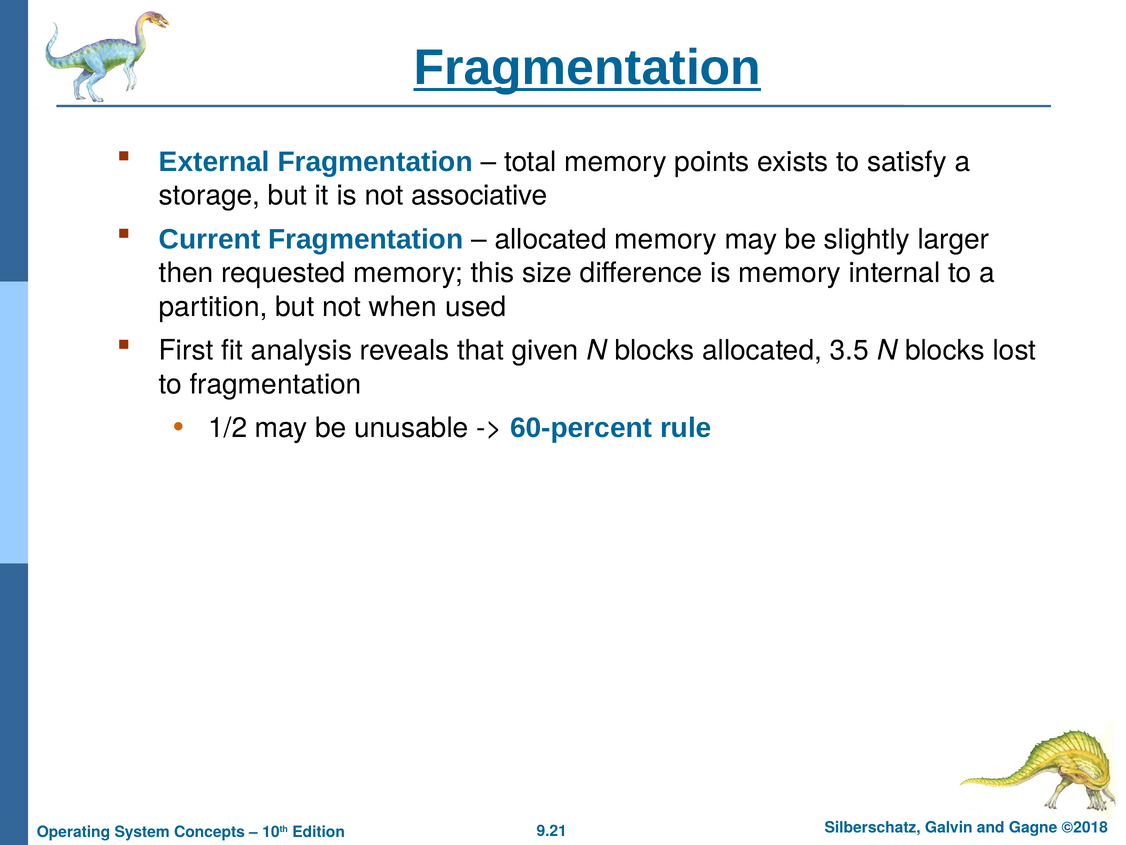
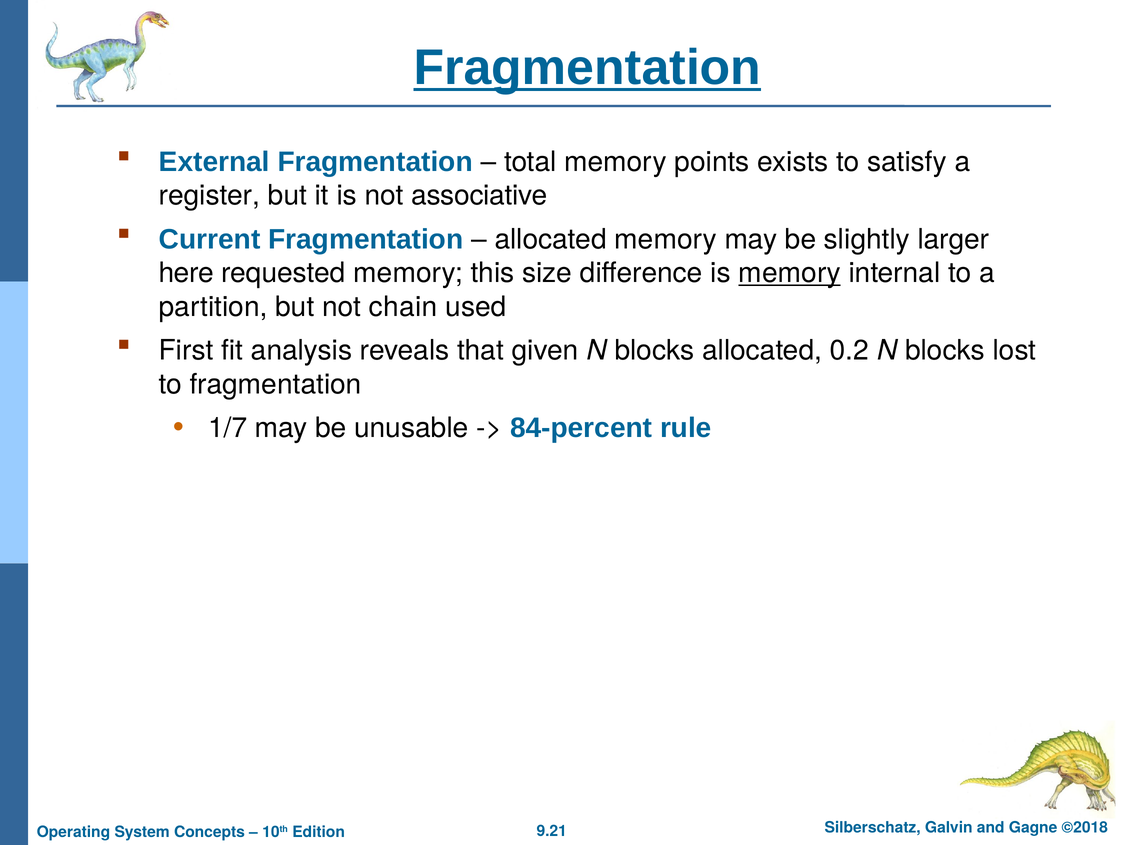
storage: storage -> register
then: then -> here
memory at (790, 273) underline: none -> present
when: when -> chain
3.5: 3.5 -> 0.2
1/2: 1/2 -> 1/7
60-percent: 60-percent -> 84-percent
